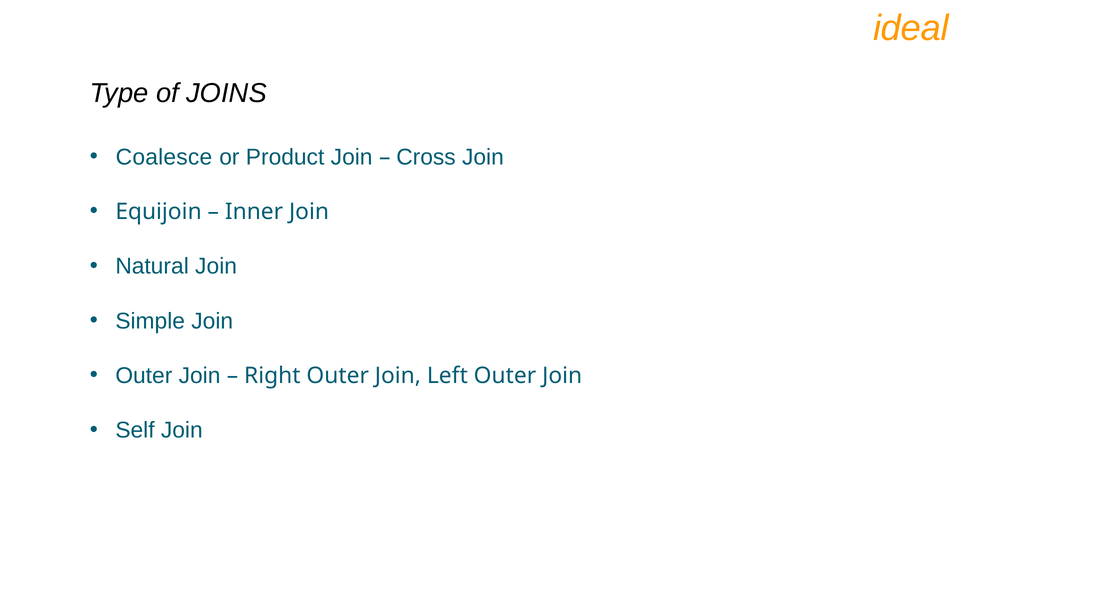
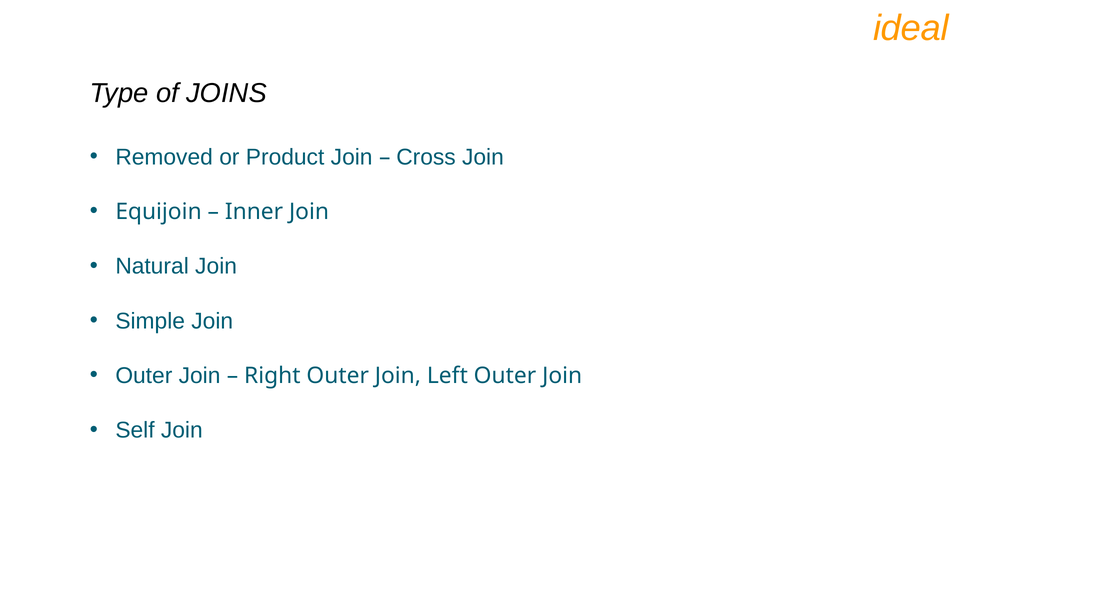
Coalesce: Coalesce -> Removed
